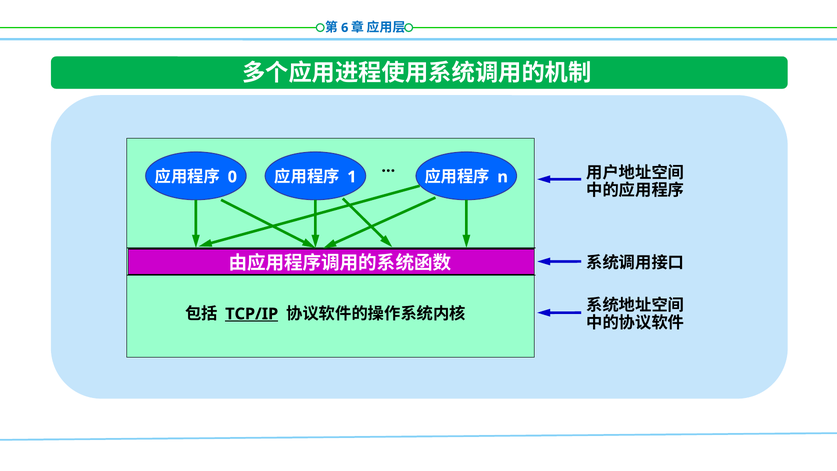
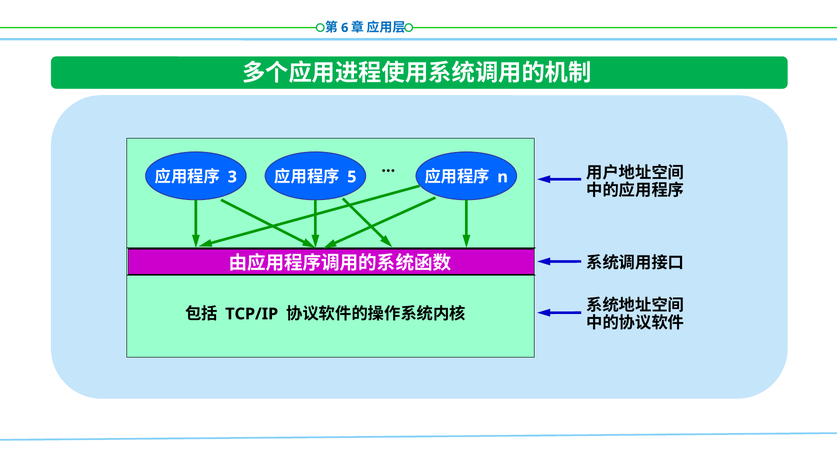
0: 0 -> 3
1: 1 -> 5
TCP/IP underline: present -> none
